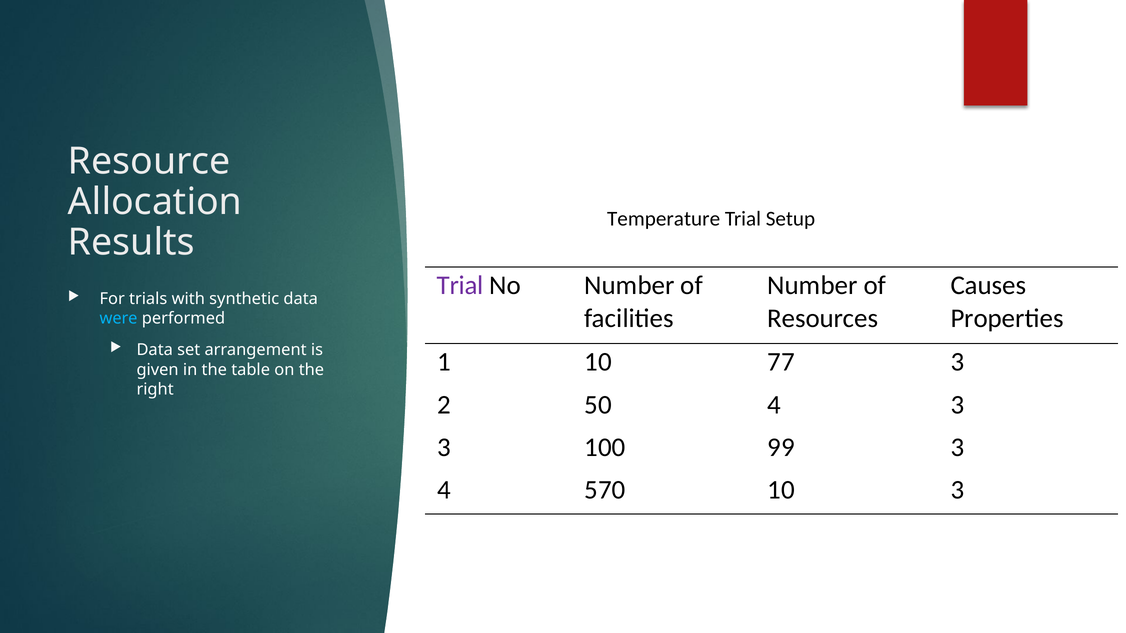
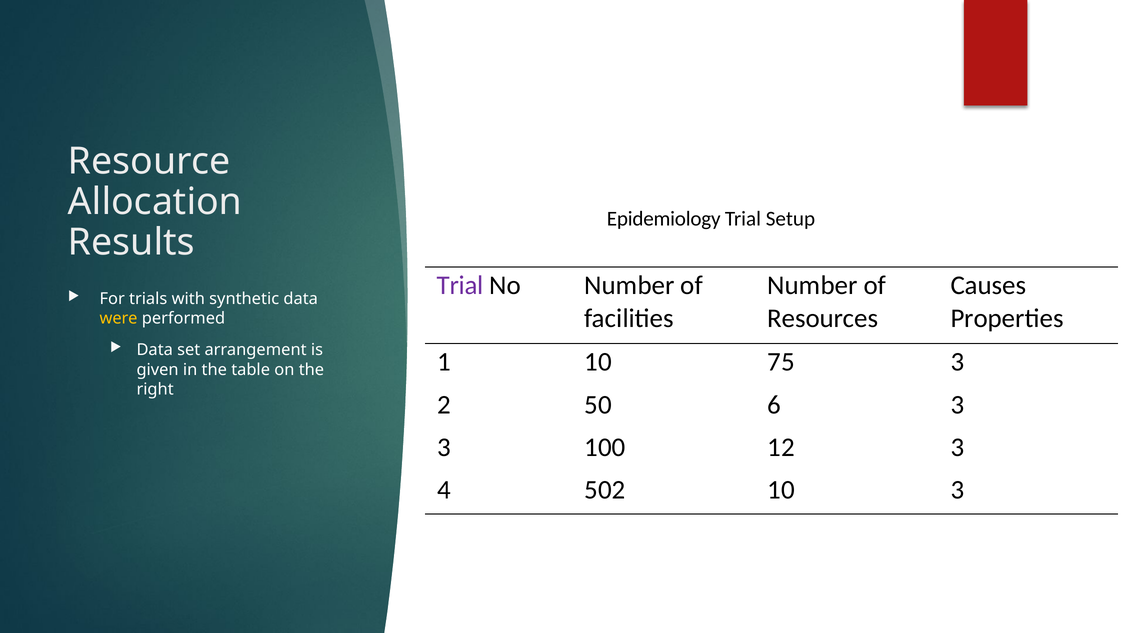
Temperature: Temperature -> Epidemiology
were colour: light blue -> yellow
77: 77 -> 75
50 4: 4 -> 6
99: 99 -> 12
570: 570 -> 502
